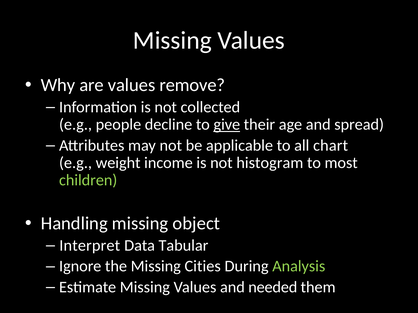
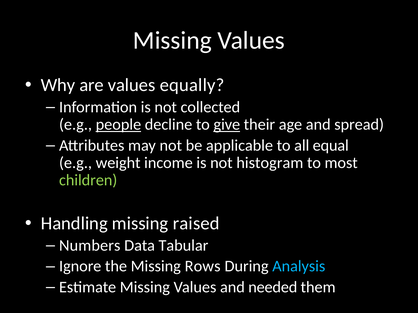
remove: remove -> equally
people underline: none -> present
chart: chart -> equal
object: object -> raised
Interpret: Interpret -> Numbers
Cities: Cities -> Rows
Analysis colour: light green -> light blue
